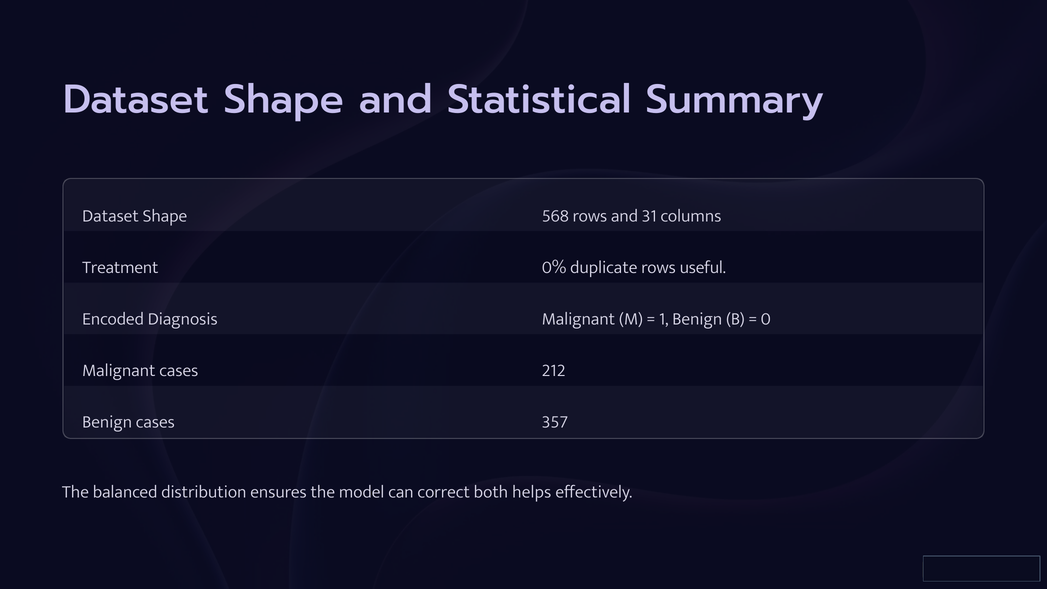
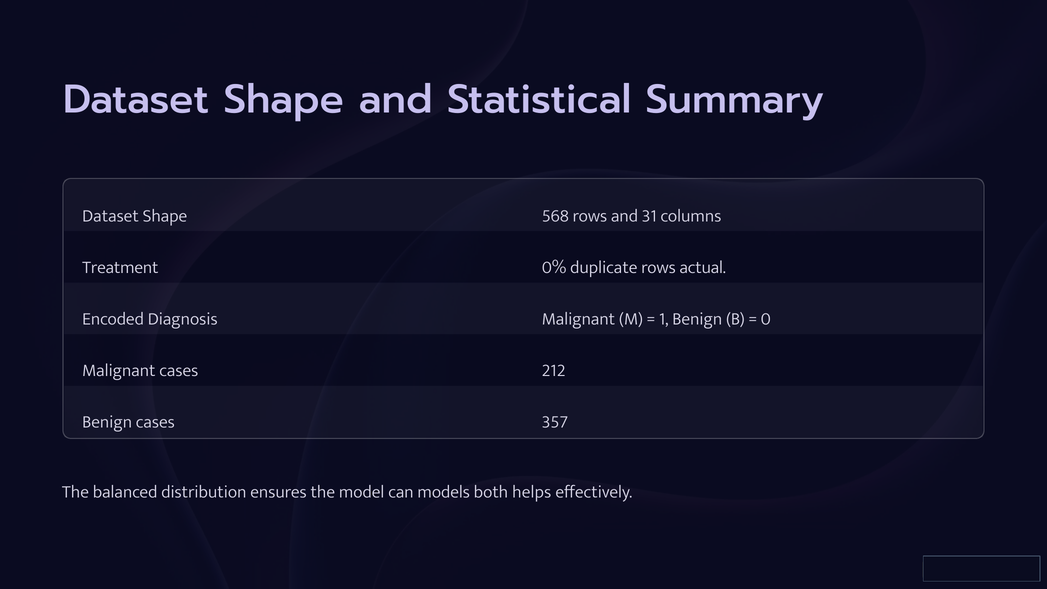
useful: useful -> actual
correct: correct -> models
